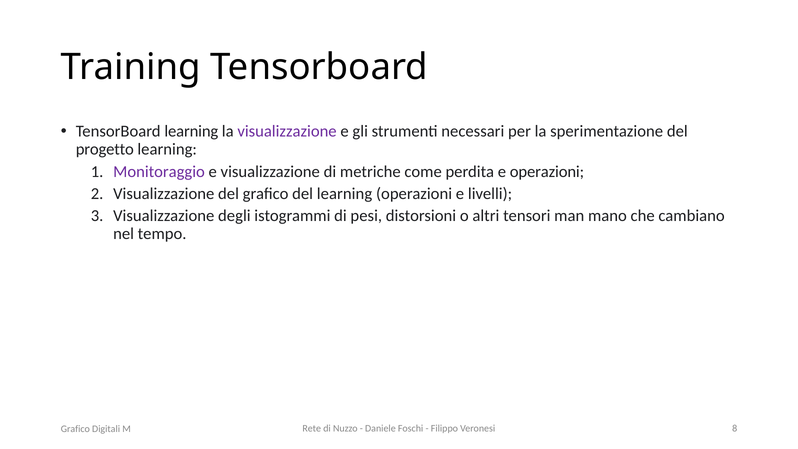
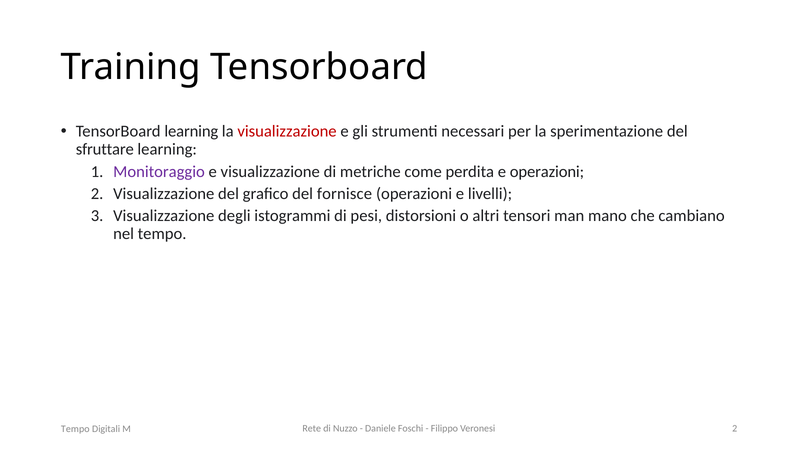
visualizzazione at (287, 131) colour: purple -> red
progetto: progetto -> sfruttare
del learning: learning -> fornisce
Veronesi 8: 8 -> 2
Grafico at (75, 429): Grafico -> Tempo
